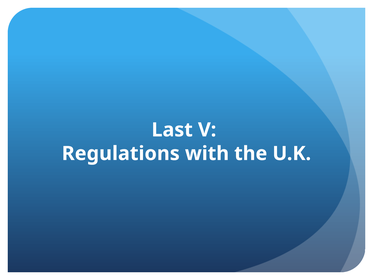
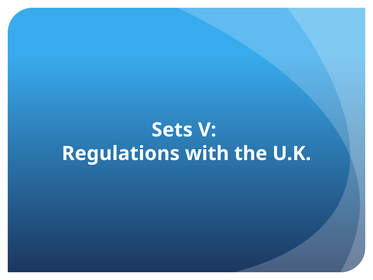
Last: Last -> Sets
